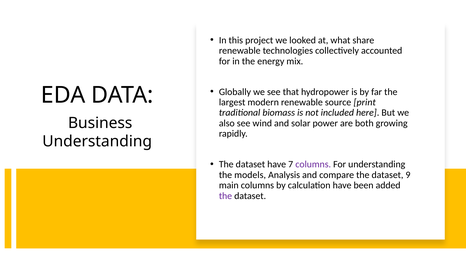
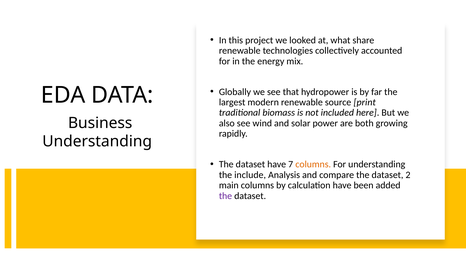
columns at (313, 164) colour: purple -> orange
models: models -> include
9: 9 -> 2
